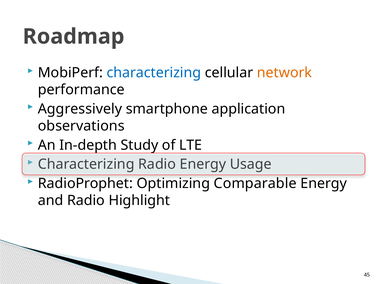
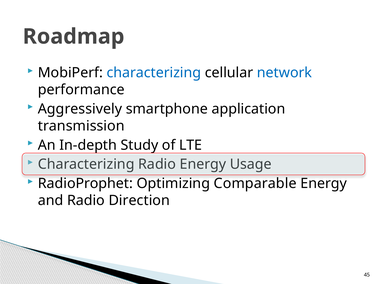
network colour: orange -> blue
observations: observations -> transmission
Highlight: Highlight -> Direction
